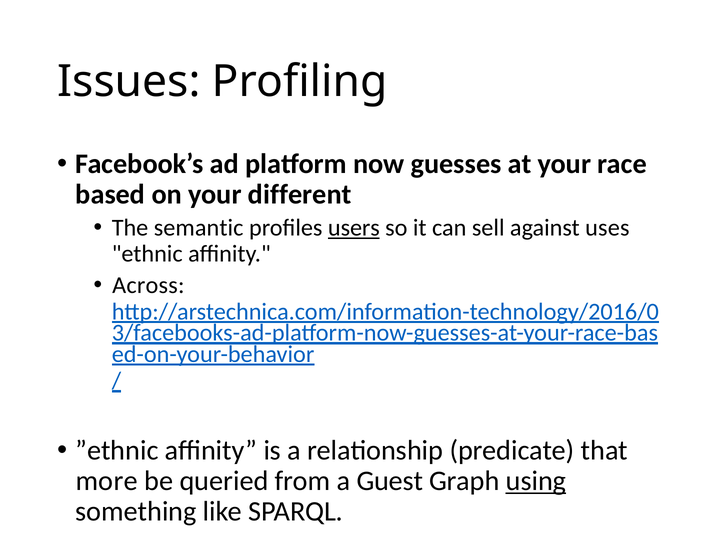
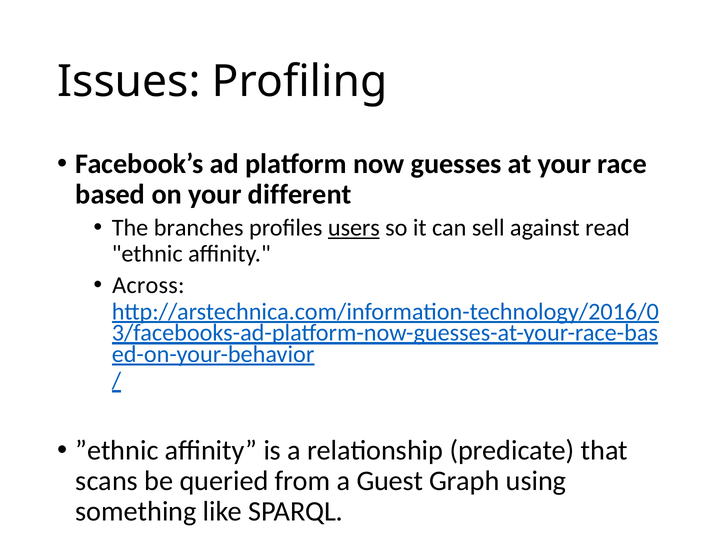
semantic: semantic -> branches
uses: uses -> read
more: more -> scans
using underline: present -> none
